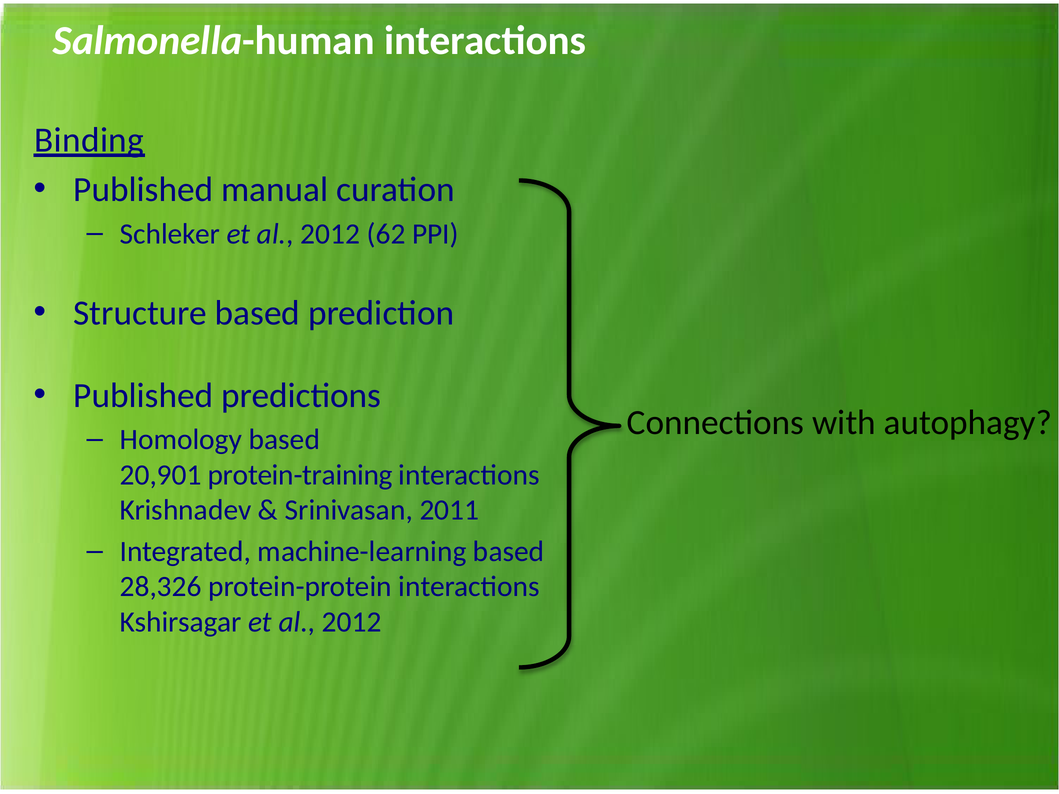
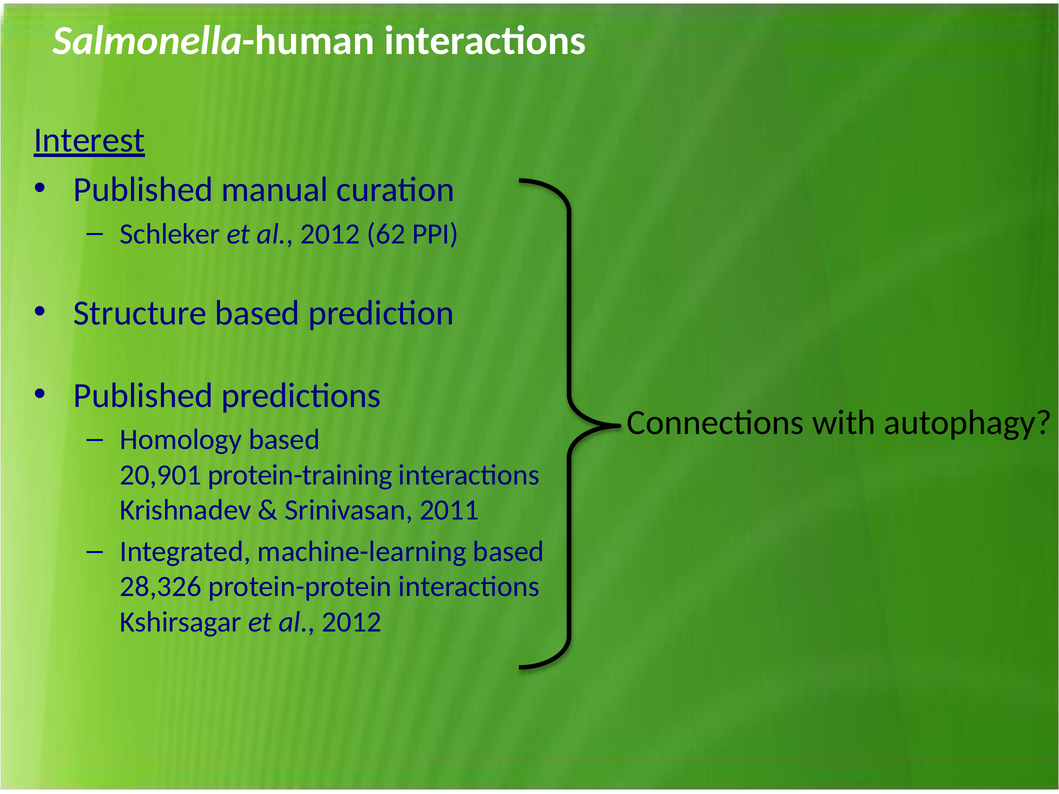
Binding: Binding -> Interest
